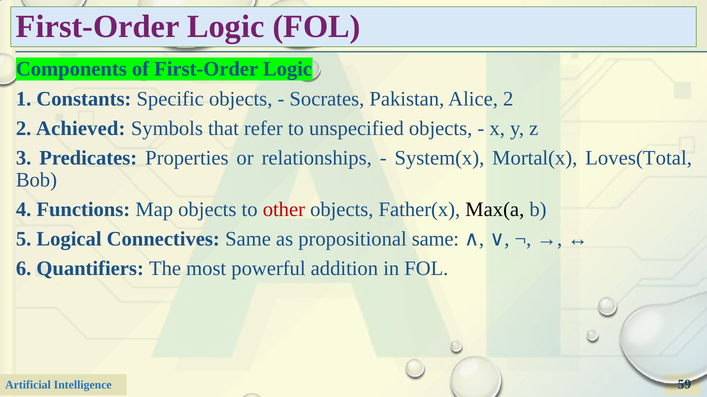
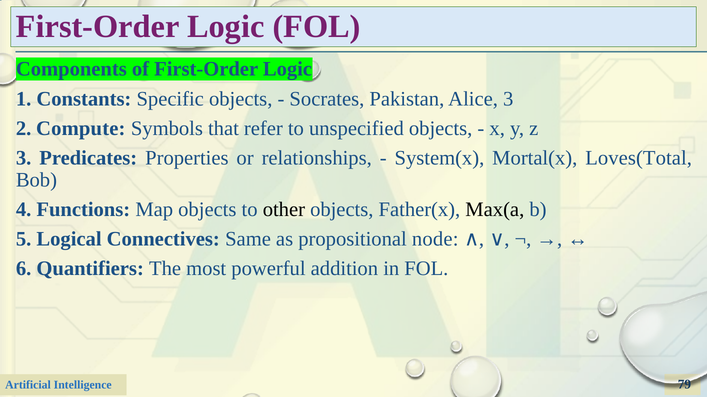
Alice 2: 2 -> 3
Achieved: Achieved -> Compute
other colour: red -> black
propositional same: same -> node
59: 59 -> 79
